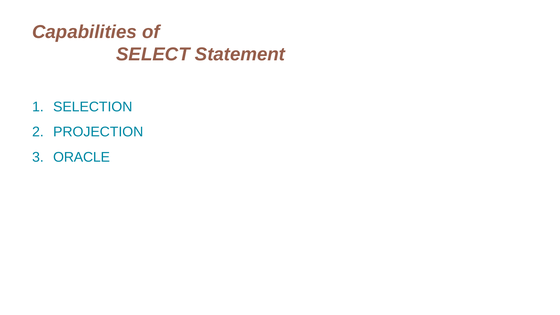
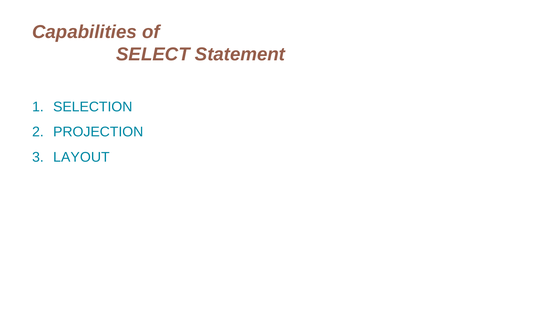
ORACLE: ORACLE -> LAYOUT
